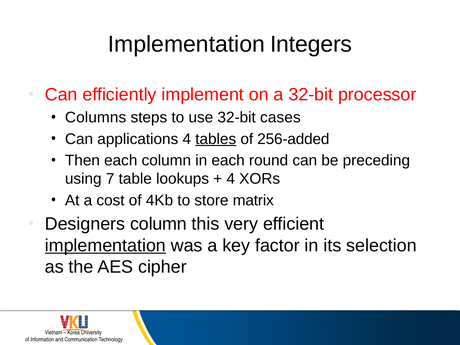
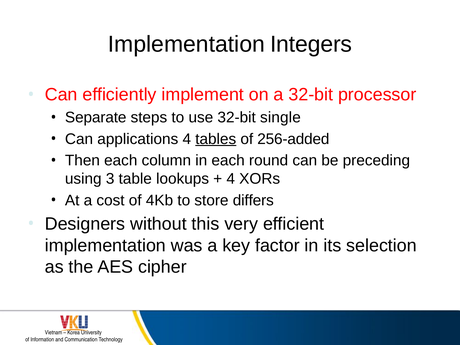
Columns: Columns -> Separate
cases: cases -> single
7: 7 -> 3
matrix: matrix -> differs
Designers column: column -> without
implementation at (105, 245) underline: present -> none
